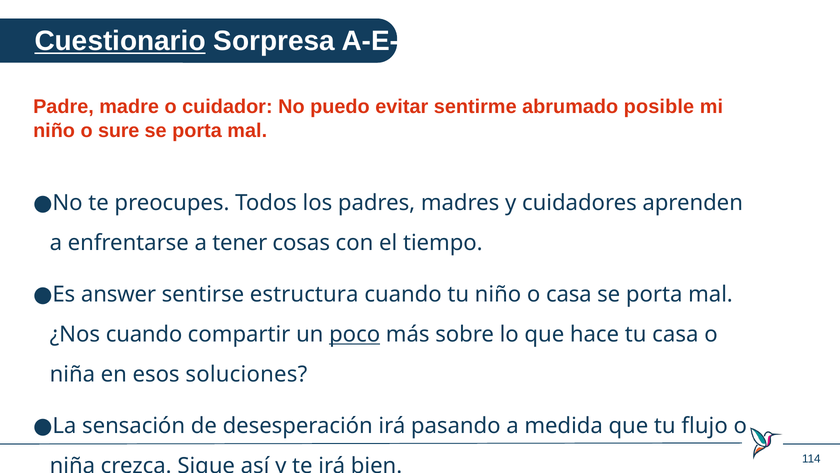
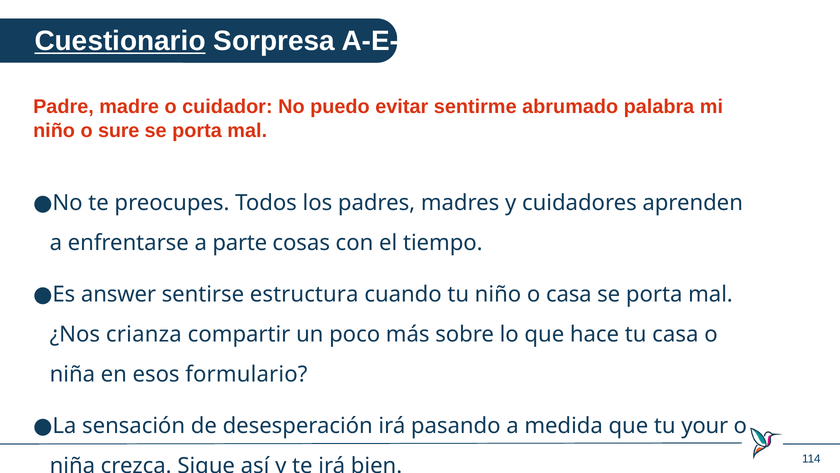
posible: posible -> palabra
tener: tener -> parte
¿Nos cuando: cuando -> crianza
poco underline: present -> none
soluciones: soluciones -> formulario
flujo: flujo -> your
